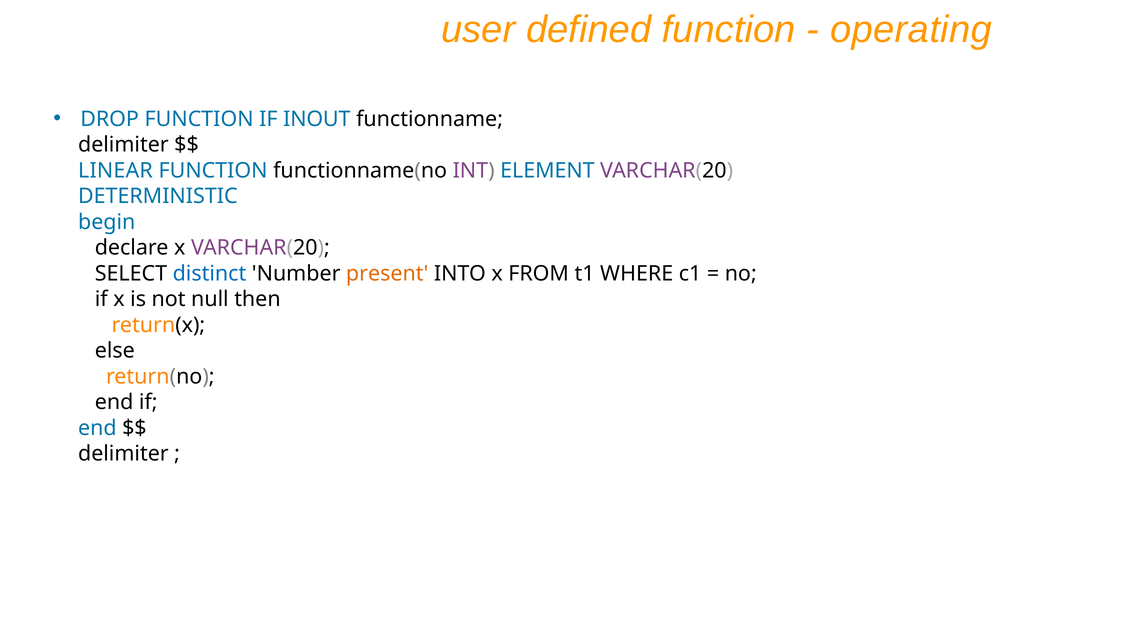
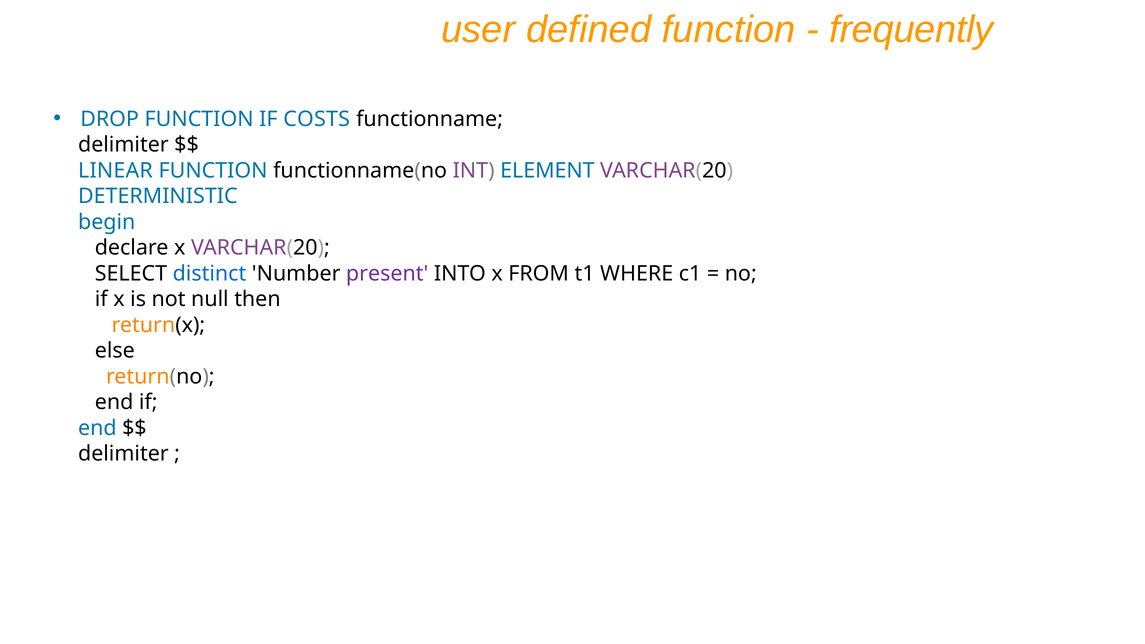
operating: operating -> frequently
INOUT: INOUT -> COSTS
present colour: orange -> purple
